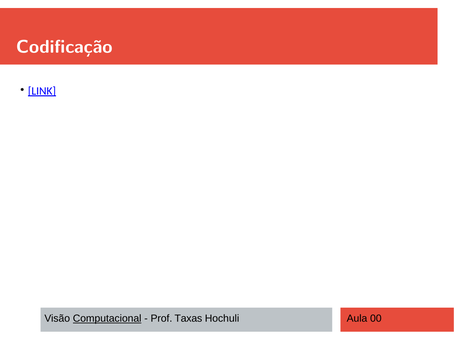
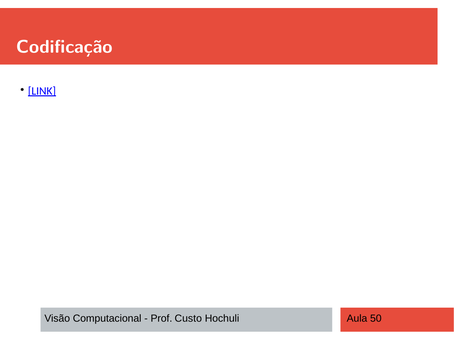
Computacional underline: present -> none
Taxas: Taxas -> Custo
00: 00 -> 50
